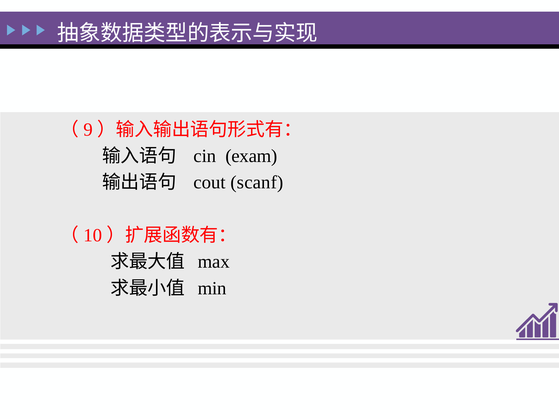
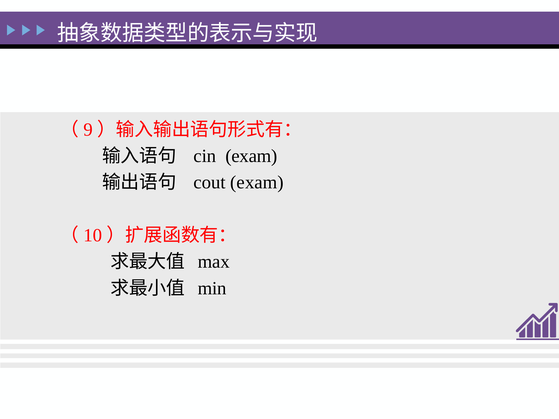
cout scanf: scanf -> exam
